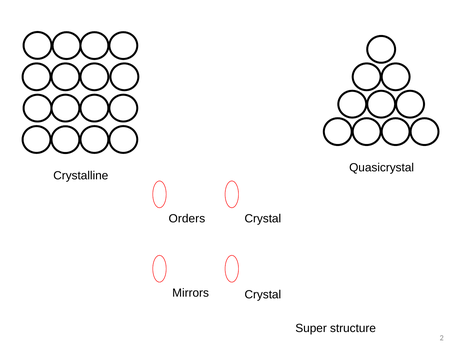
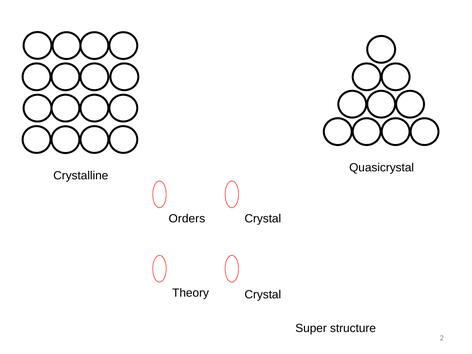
Mirrors: Mirrors -> Theory
